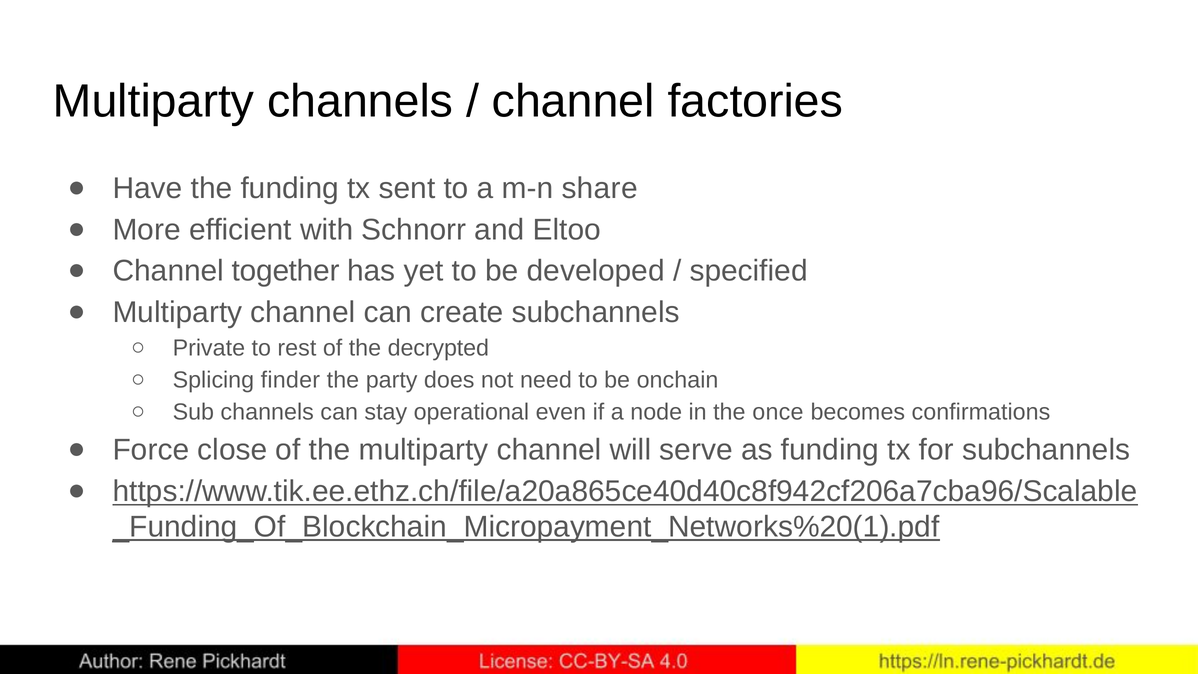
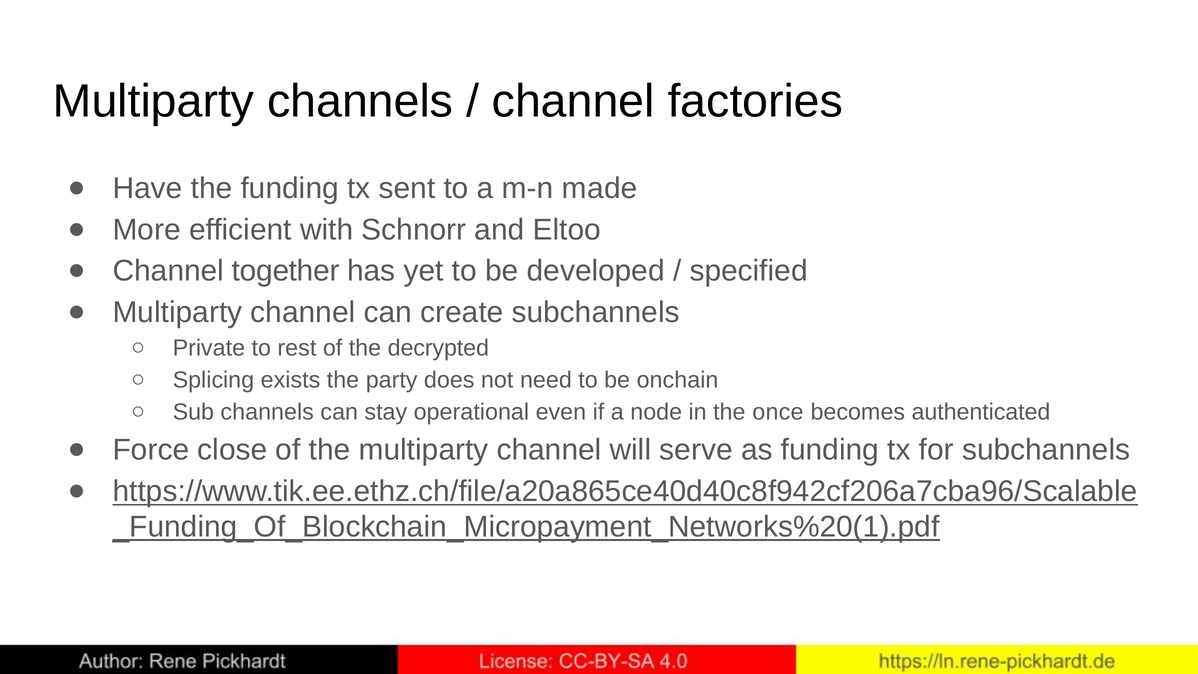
share: share -> made
finder: finder -> exists
confirmations: confirmations -> authenticated
